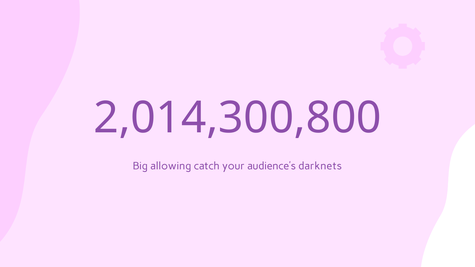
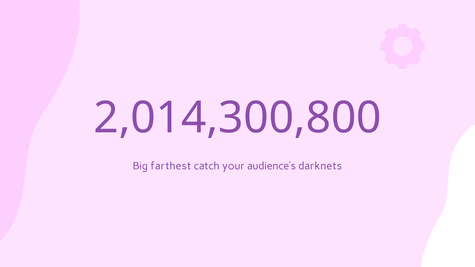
allowing: allowing -> farthest
